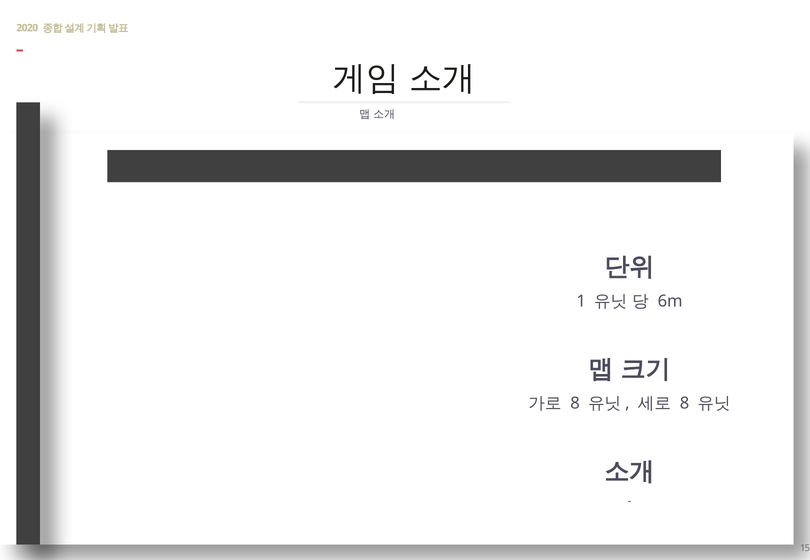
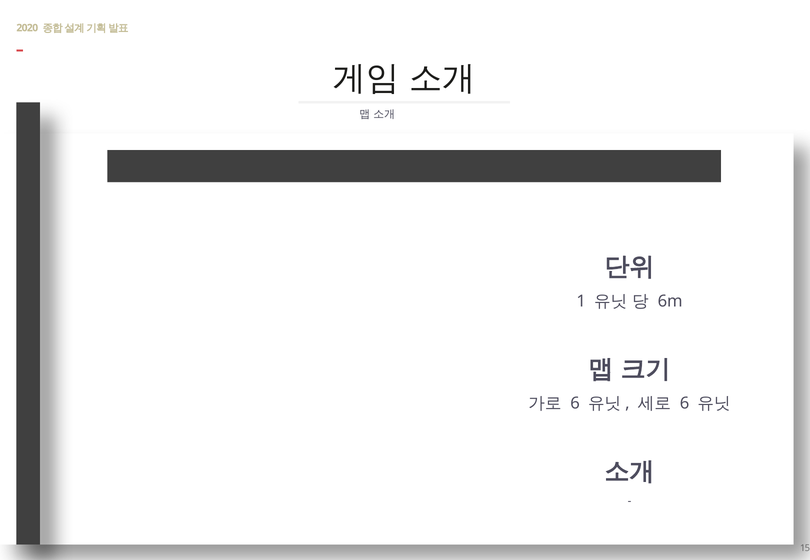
8 at (575, 404): 8 -> 6
8 at (685, 404): 8 -> 6
